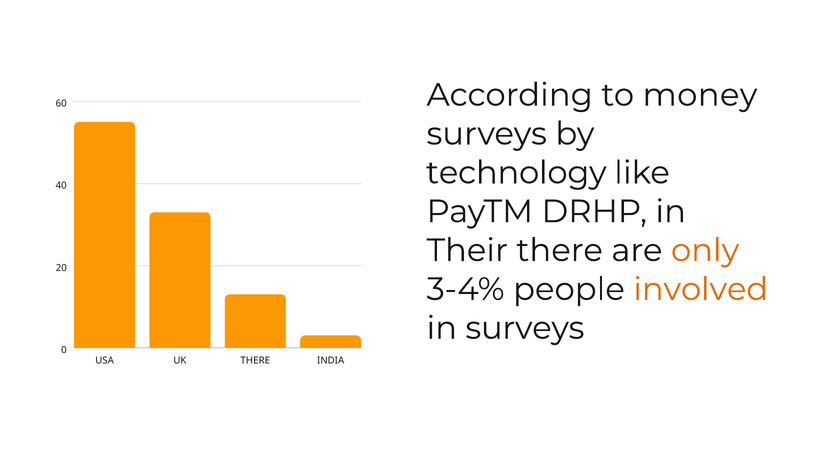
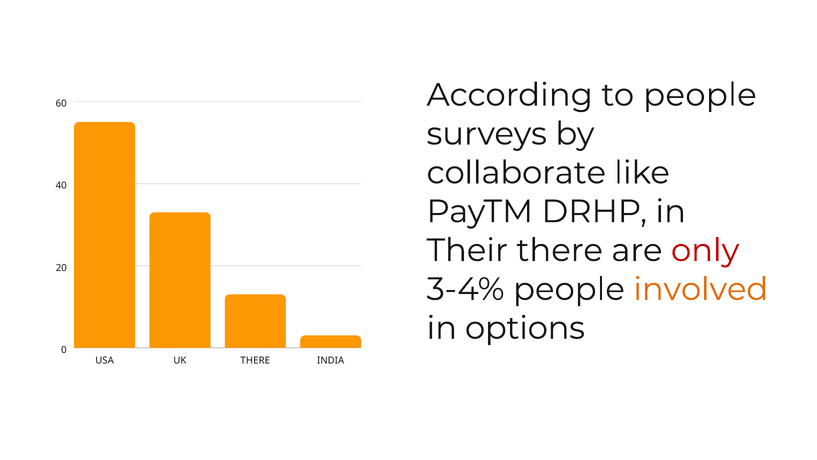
to money: money -> people
technology: technology -> collaborate
only colour: orange -> red
in surveys: surveys -> options
